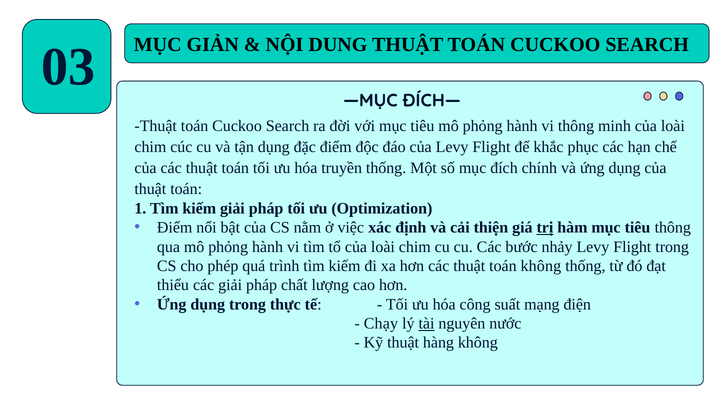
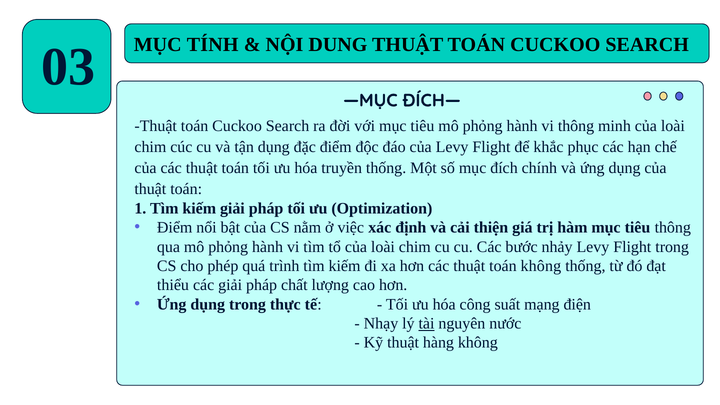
GIẢN: GIẢN -> TÍNH
trị underline: present -> none
Chạy: Chạy -> Nhạy
